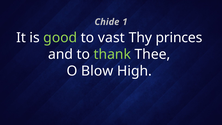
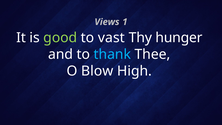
Chide: Chide -> Views
princes: princes -> hunger
thank colour: light green -> light blue
